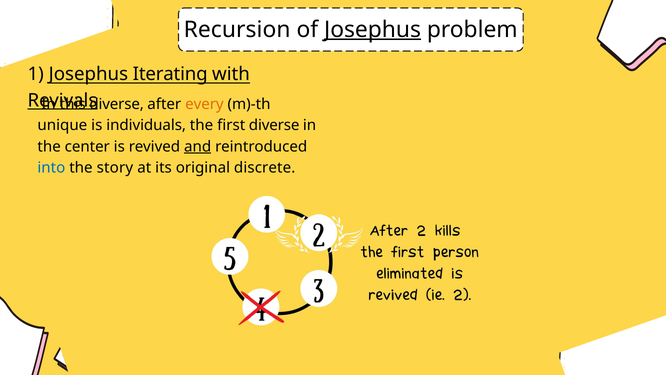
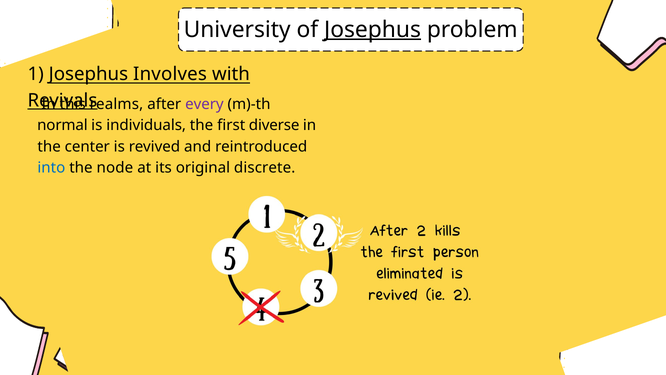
Recursion: Recursion -> University
Iterating: Iterating -> Involves
diverse at (117, 104): diverse -> realms
every colour: orange -> purple
unique: unique -> normal
and underline: present -> none
story: story -> node
